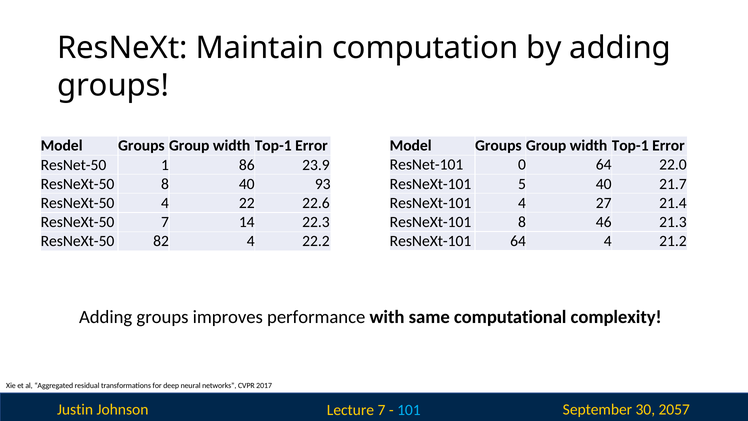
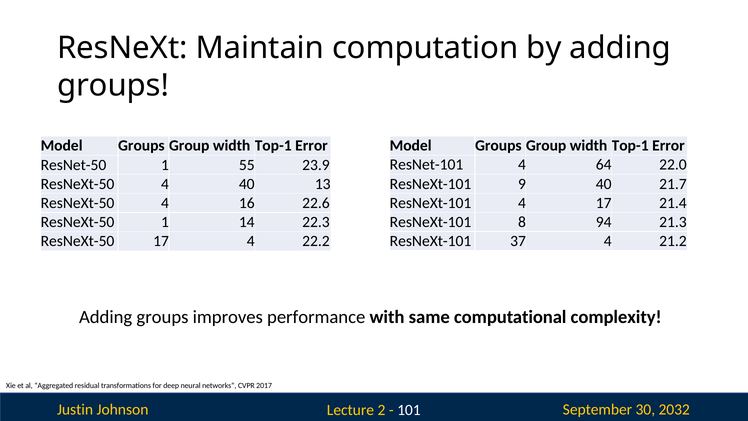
ResNet-101 0: 0 -> 4
86: 86 -> 55
5: 5 -> 9
8 at (165, 184): 8 -> 4
93: 93 -> 13
4 27: 27 -> 17
22: 22 -> 16
46: 46 -> 94
ResNeXt-50 7: 7 -> 1
ResNeXt-101 64: 64 -> 37
ResNeXt-50 82: 82 -> 17
Lecture 7: 7 -> 2
101 colour: light blue -> white
2057: 2057 -> 2032
